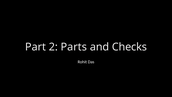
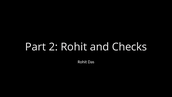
2 Parts: Parts -> Rohit
